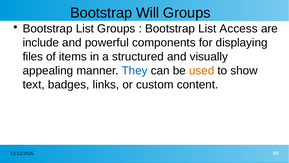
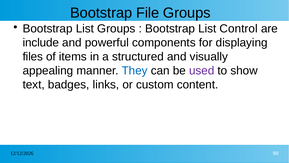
Will: Will -> File
Access: Access -> Control
used colour: orange -> purple
